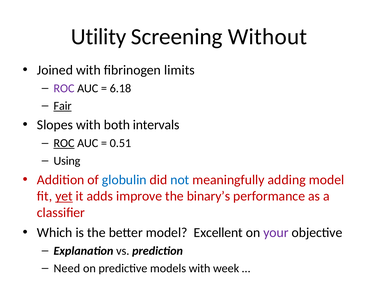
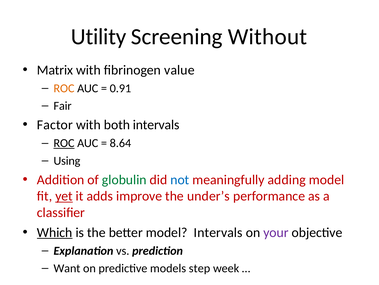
Joined: Joined -> Matrix
limits: limits -> value
ROC at (64, 88) colour: purple -> orange
6.18: 6.18 -> 0.91
Fair underline: present -> none
Slopes: Slopes -> Factor
0.51: 0.51 -> 8.64
globulin colour: blue -> green
binary’s: binary’s -> under’s
Which underline: none -> present
model Excellent: Excellent -> Intervals
Need: Need -> Want
models with: with -> step
